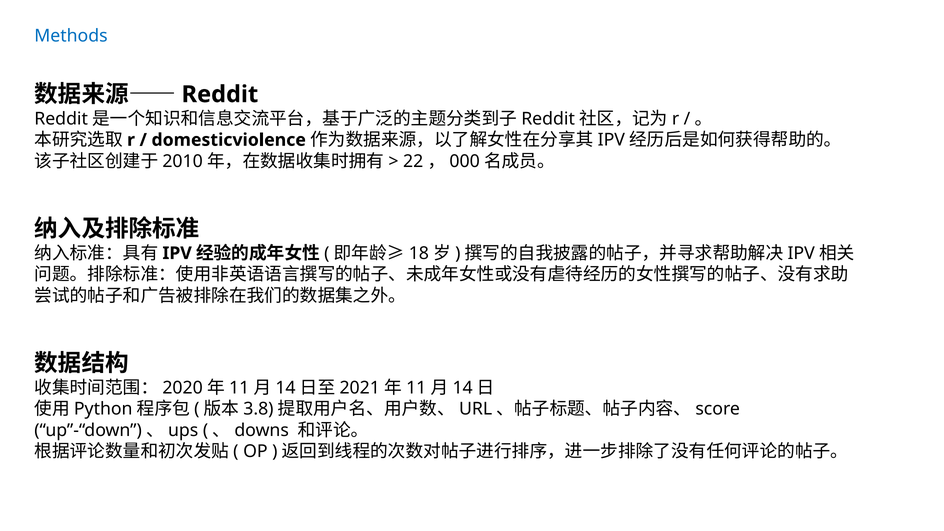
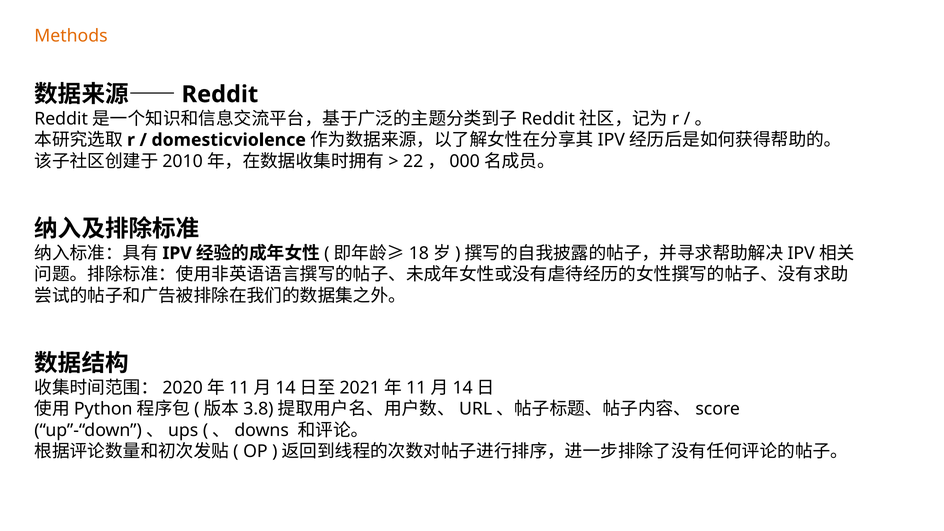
Methods colour: blue -> orange
